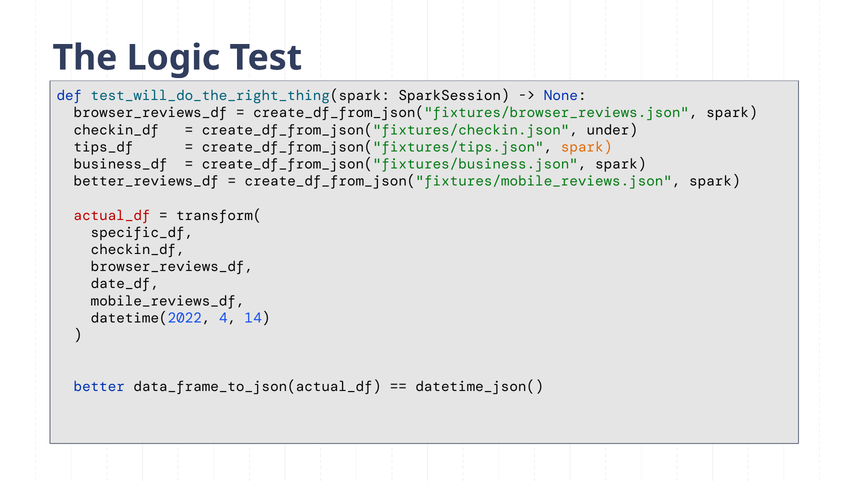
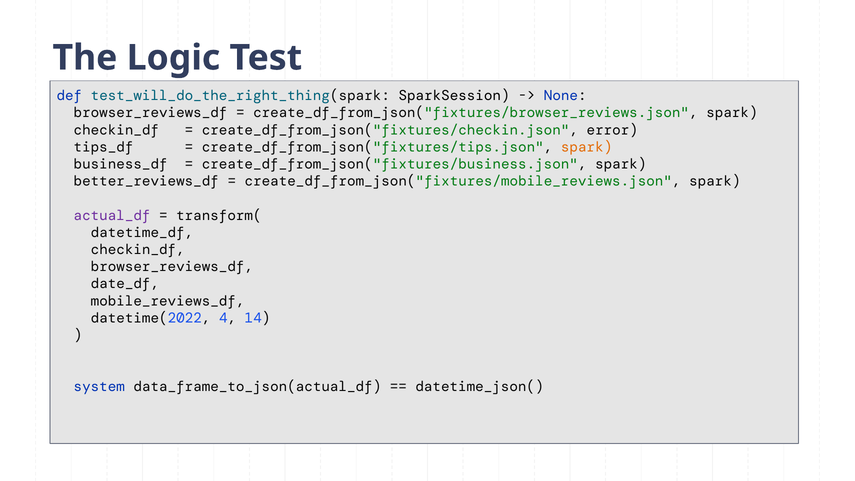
under: under -> error
actual_df colour: red -> purple
specific_df: specific_df -> datetime_df
better: better -> system
